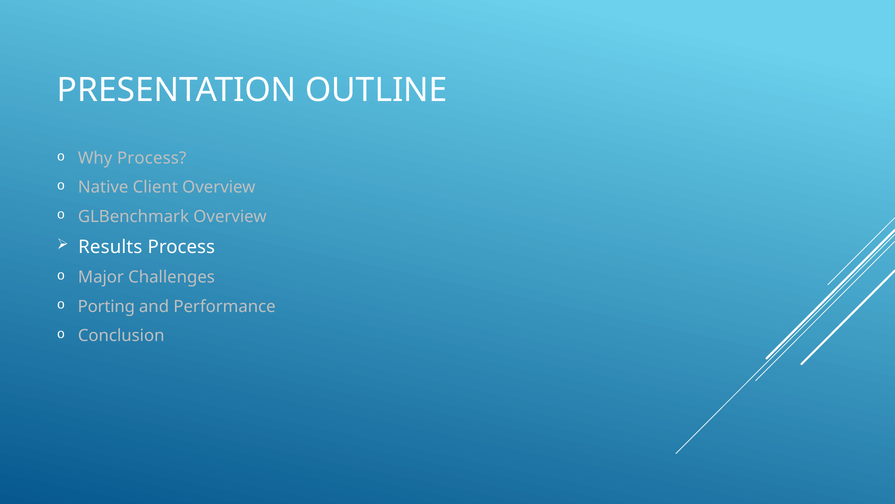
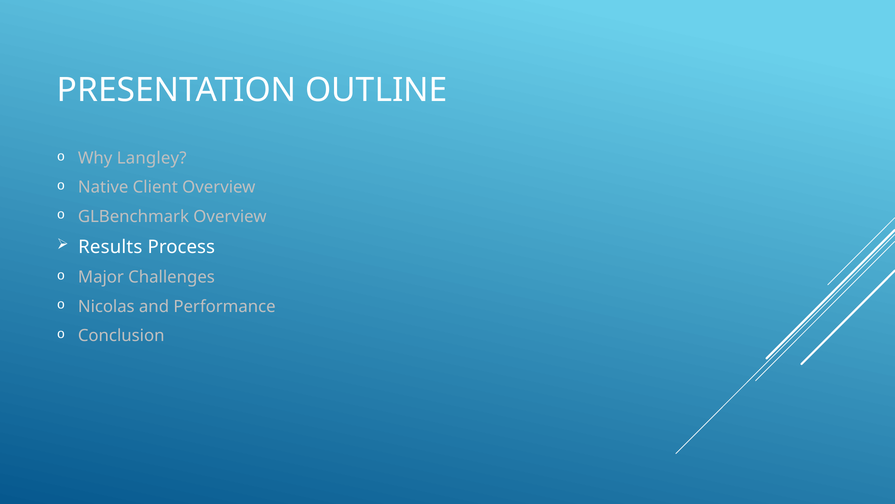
Why Process: Process -> Langley
Porting: Porting -> Nicolas
